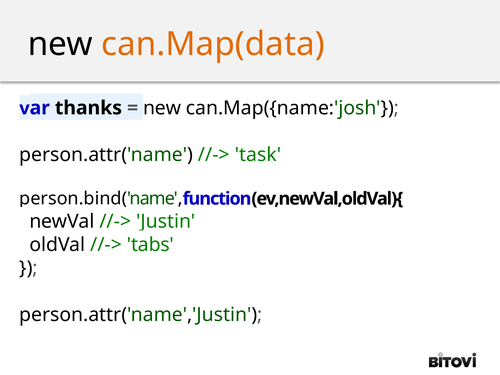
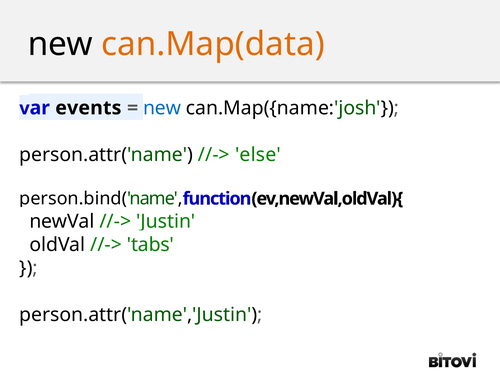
thanks: thanks -> events
new at (162, 108) colour: black -> blue
task: task -> else
